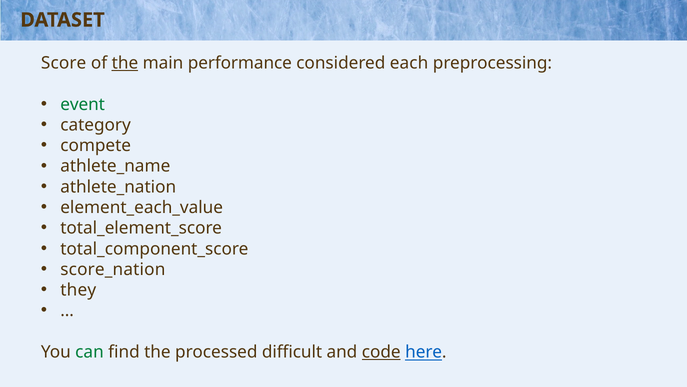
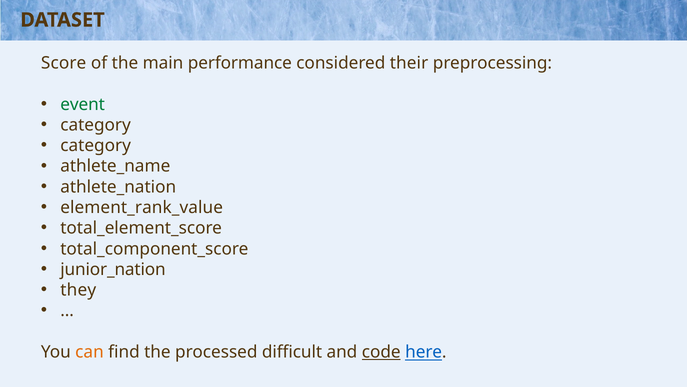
the at (125, 63) underline: present -> none
each: each -> their
compete at (96, 145): compete -> category
element_each_value: element_each_value -> element_rank_value
score_nation: score_nation -> junior_nation
can colour: green -> orange
